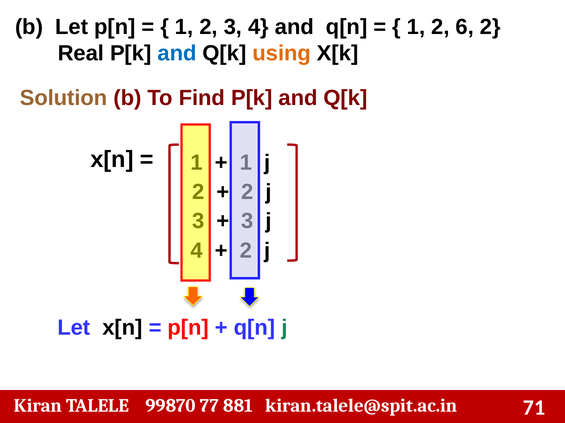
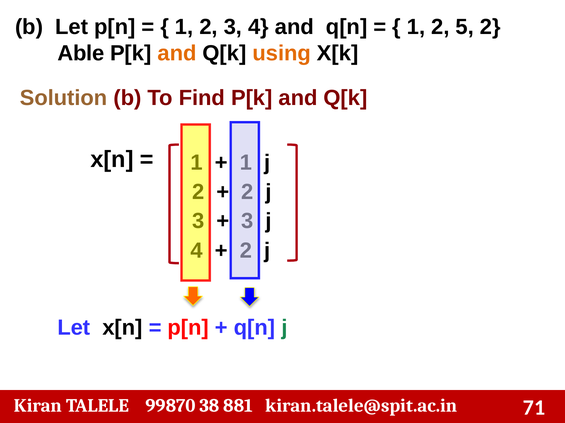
6: 6 -> 5
Real: Real -> Able
and at (177, 53) colour: blue -> orange
77: 77 -> 38
